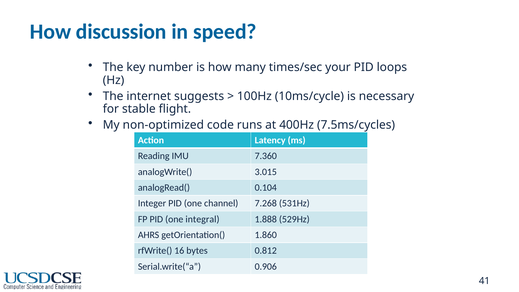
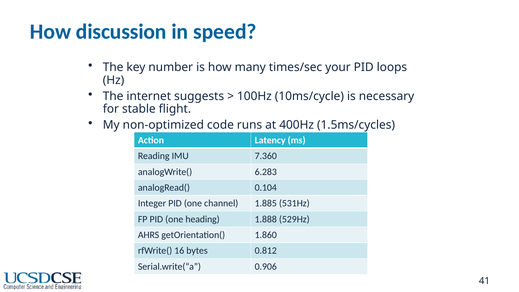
7.5ms/cycles: 7.5ms/cycles -> 1.5ms/cycles
3.015: 3.015 -> 6.283
7.268: 7.268 -> 1.885
integral: integral -> heading
